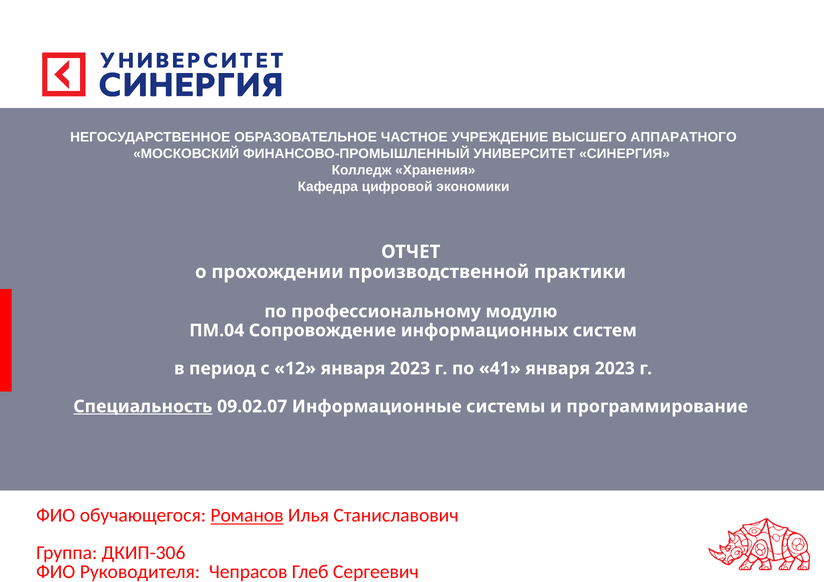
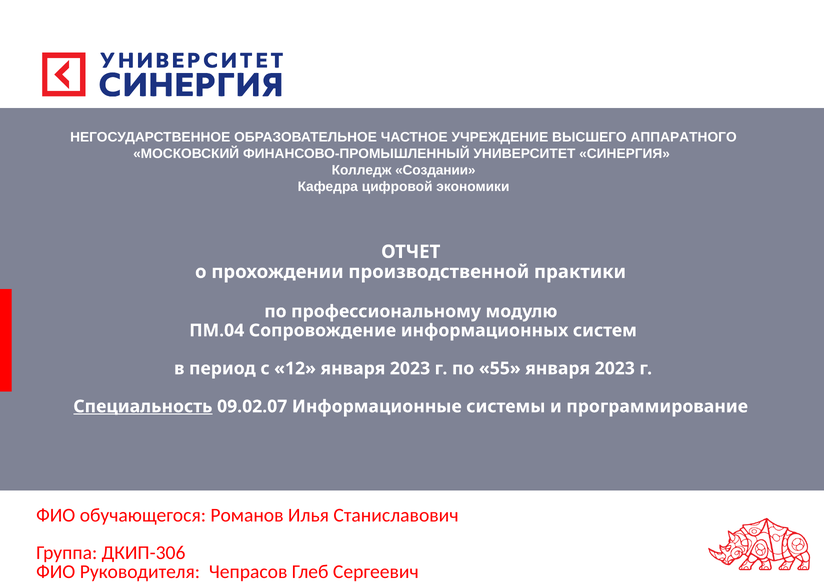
Хранения: Хранения -> Создании
41: 41 -> 55
Романов underline: present -> none
